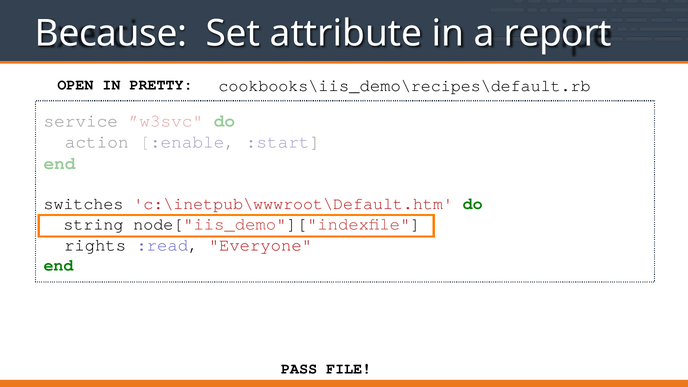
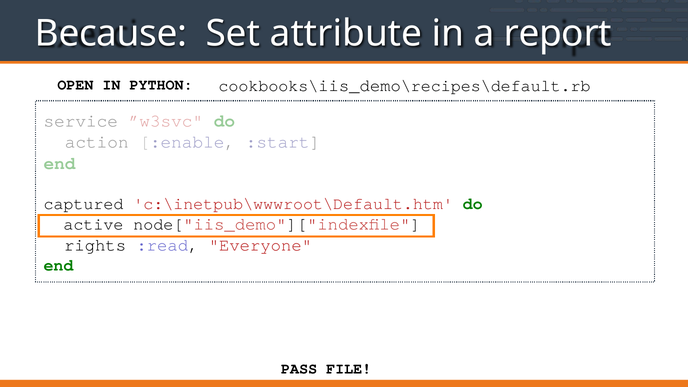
PRETTY: PRETTY -> PYTHON
switches: switches -> captured
string: string -> active
